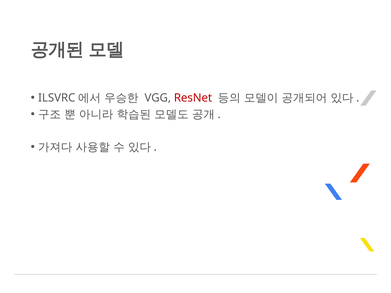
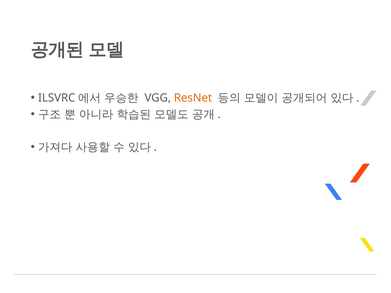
ResNet colour: red -> orange
